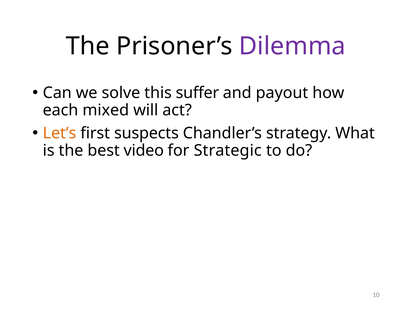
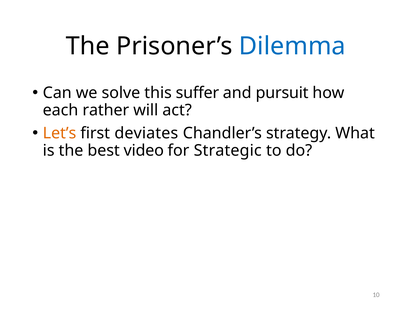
Dilemma colour: purple -> blue
payout: payout -> pursuit
mixed: mixed -> rather
suspects: suspects -> deviates
